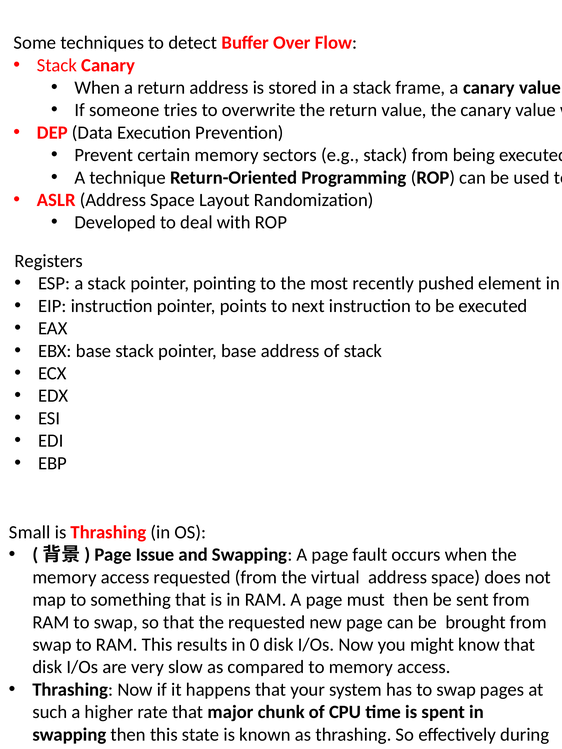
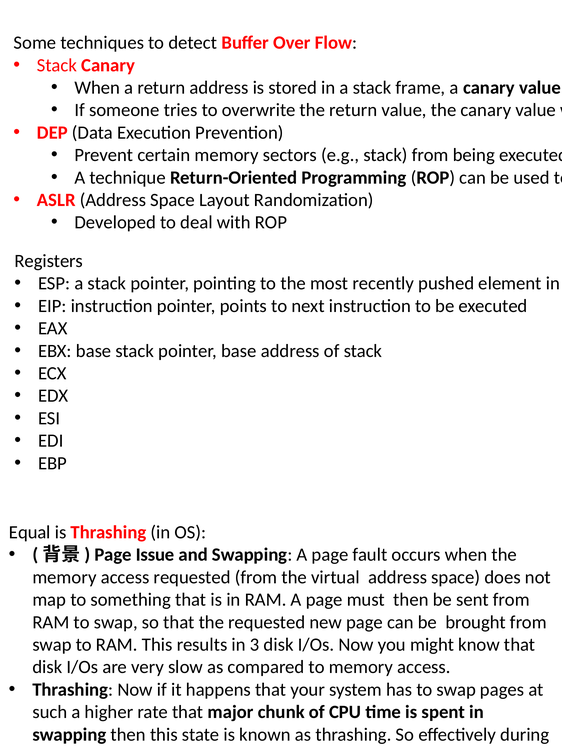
Small: Small -> Equal
0: 0 -> 3
